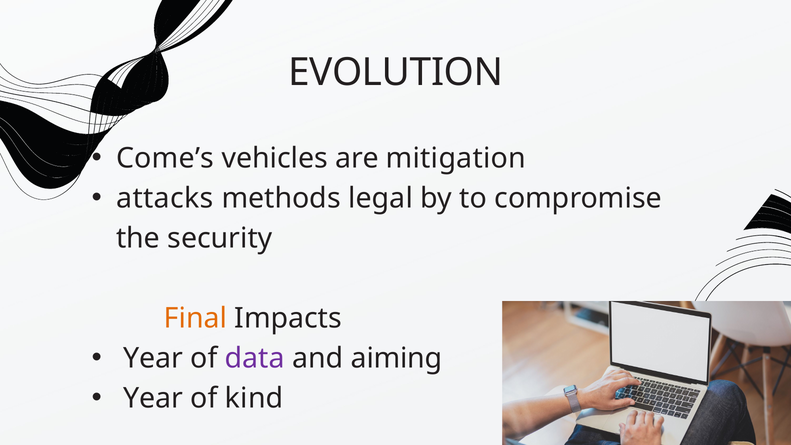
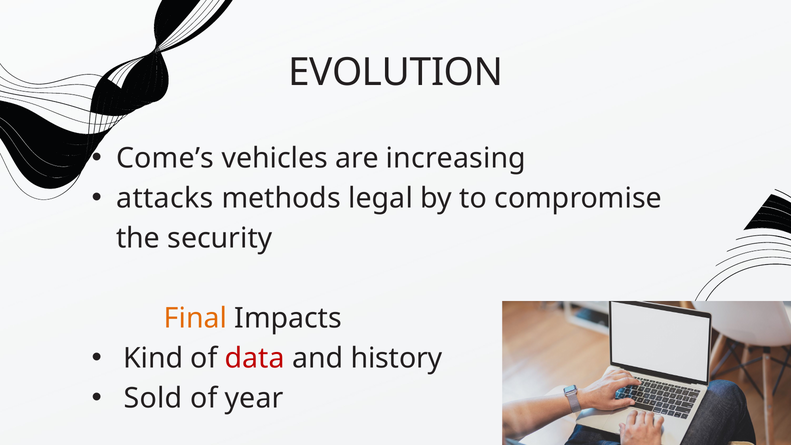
mitigation: mitigation -> increasing
Year at (153, 358): Year -> Kind
data colour: purple -> red
aiming: aiming -> history
Year at (153, 398): Year -> Sold
kind: kind -> year
